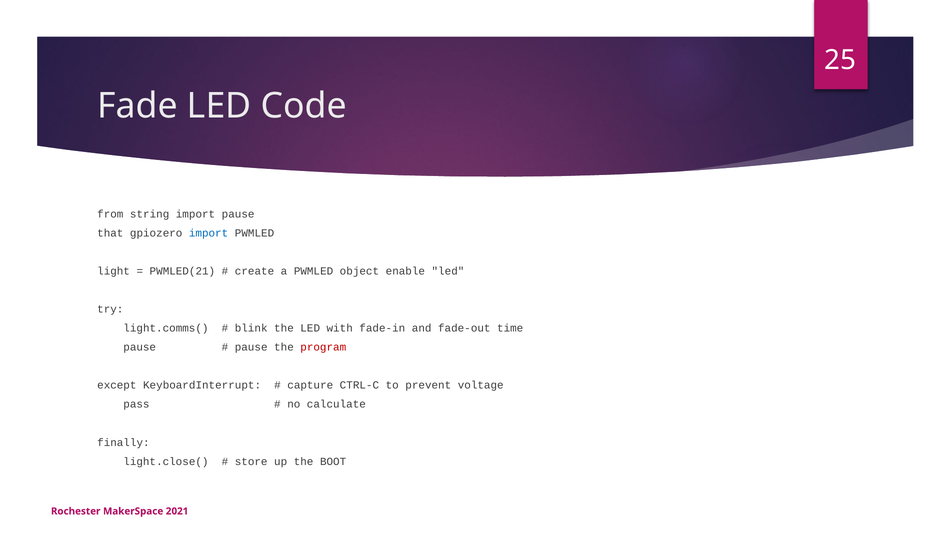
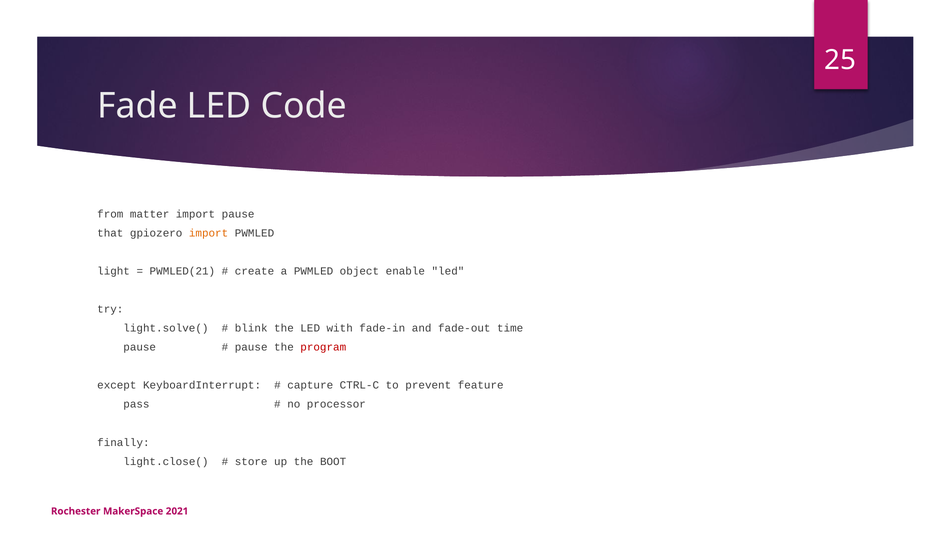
string: string -> matter
import at (209, 233) colour: blue -> orange
light.comms(: light.comms( -> light.solve(
voltage: voltage -> feature
calculate: calculate -> processor
